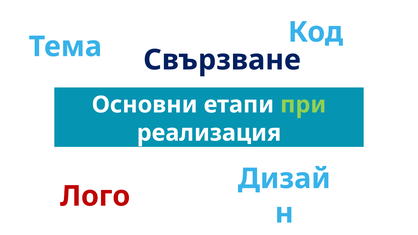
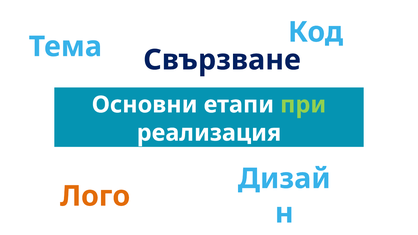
Лого colour: red -> orange
